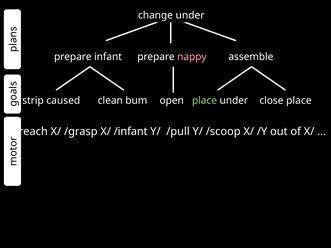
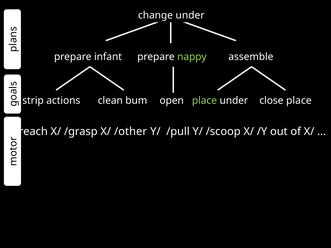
nappy colour: pink -> light green
caused: caused -> actions
/infant: /infant -> /other
